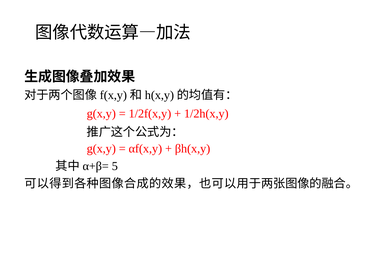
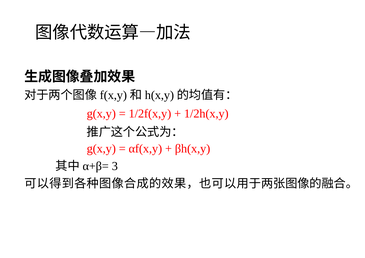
5: 5 -> 3
